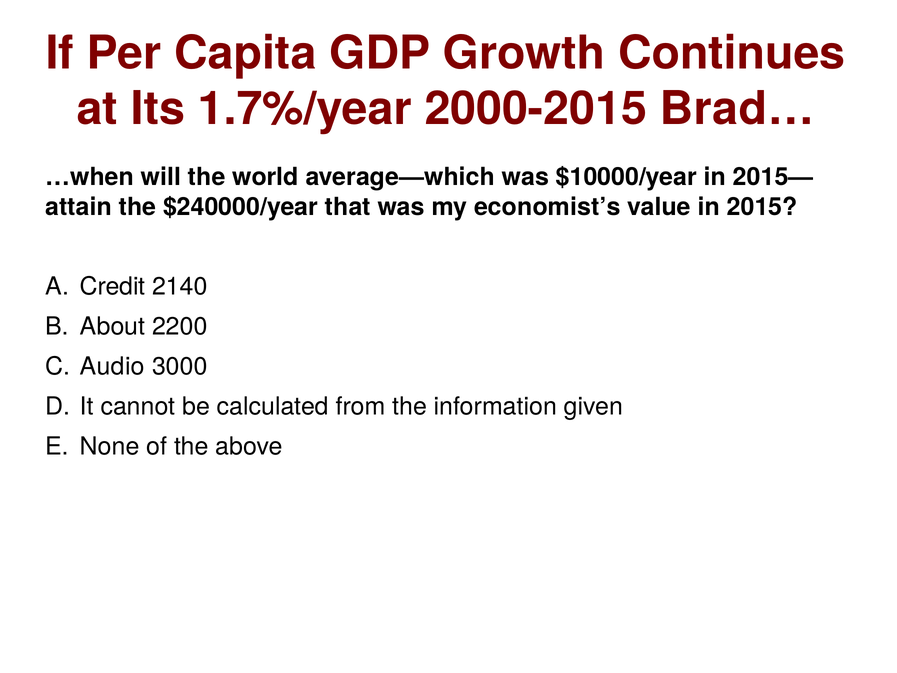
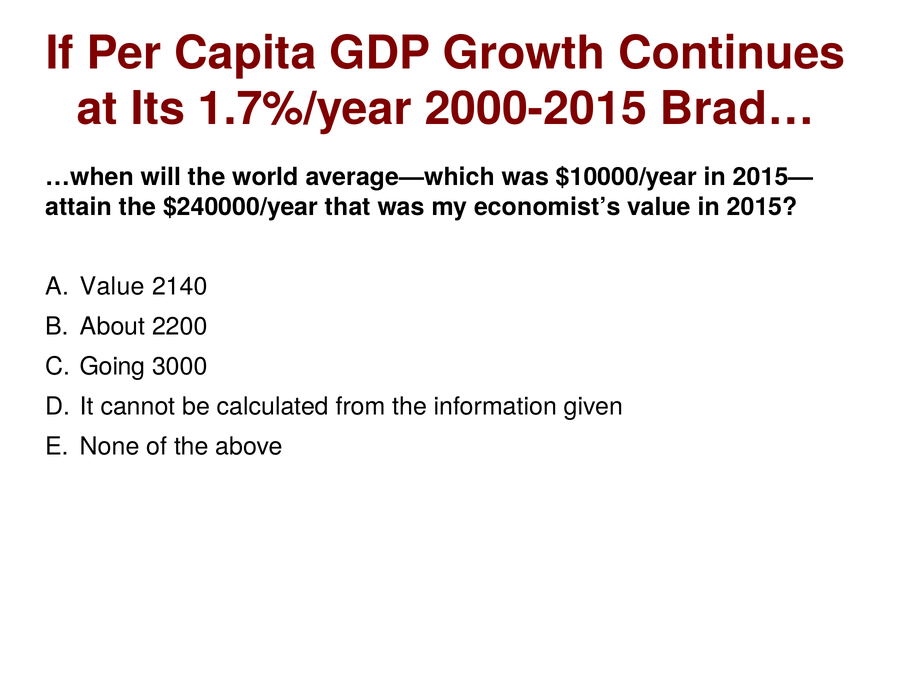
Credit at (113, 287): Credit -> Value
Audio: Audio -> Going
